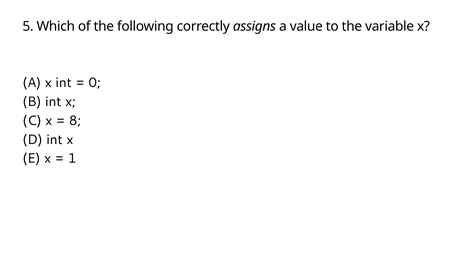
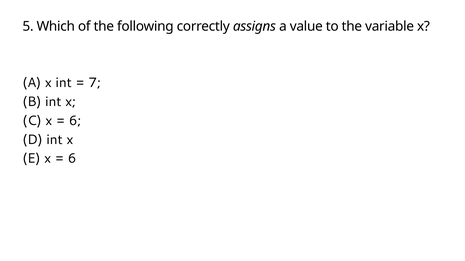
0: 0 -> 7
8 at (75, 121): 8 -> 6
1 at (72, 159): 1 -> 6
